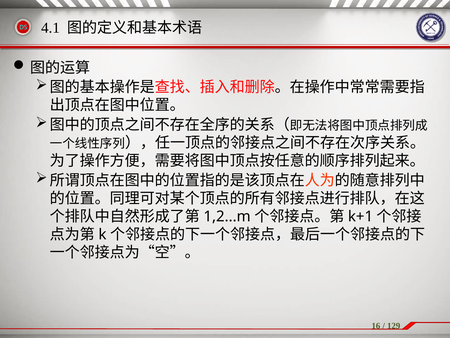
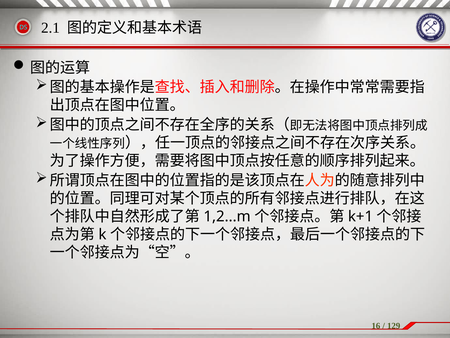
4.1: 4.1 -> 2.1
